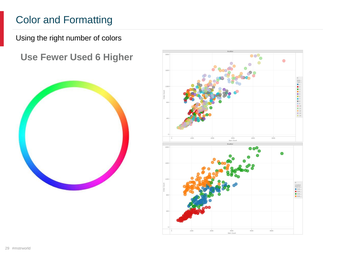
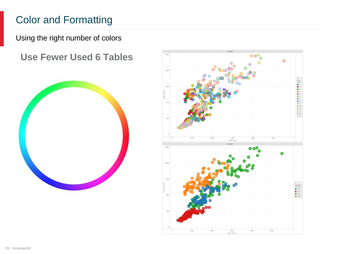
Higher: Higher -> Tables
